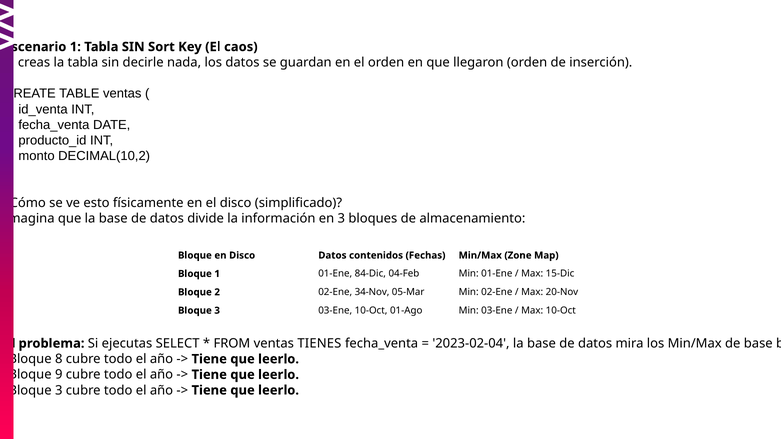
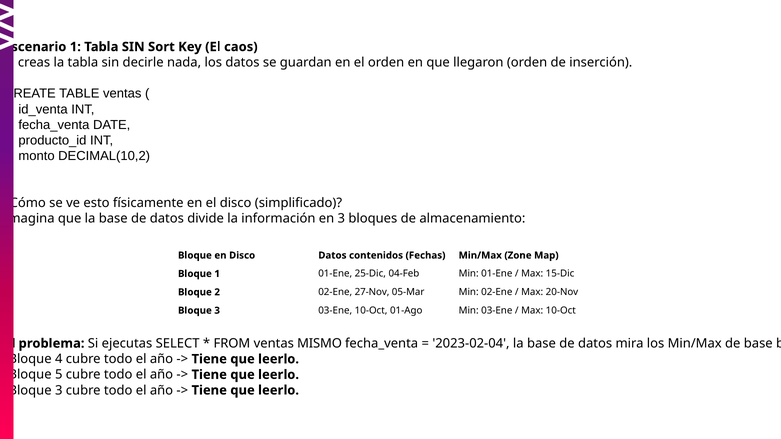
84-Dic: 84-Dic -> 25-Dic
34-Nov: 34-Nov -> 27-Nov
TIENES: TIENES -> MISMO
8: 8 -> 4
9: 9 -> 5
